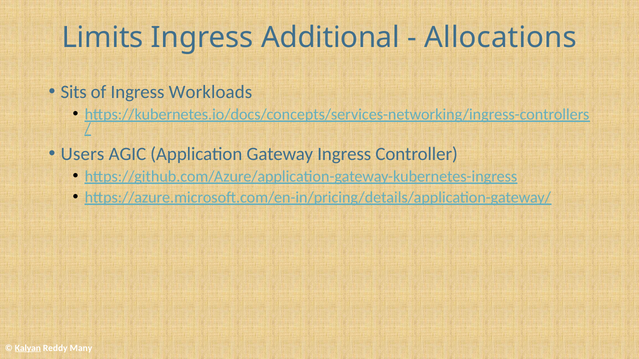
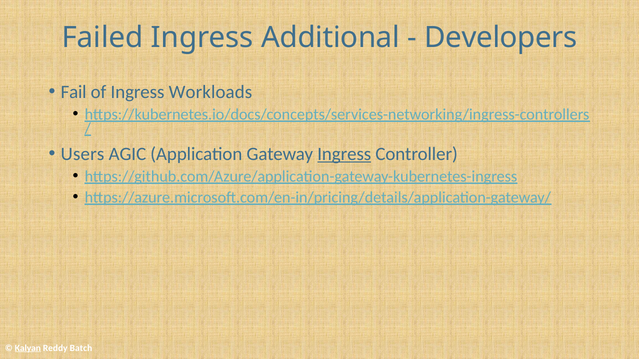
Limits: Limits -> Failed
Allocations: Allocations -> Developers
Sits: Sits -> Fail
Ingress at (344, 154) underline: none -> present
Many: Many -> Batch
